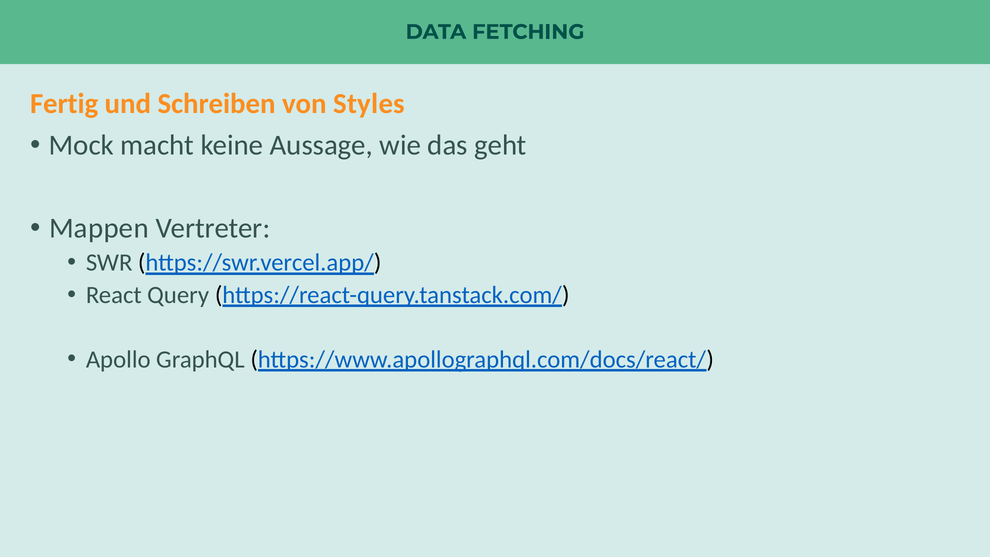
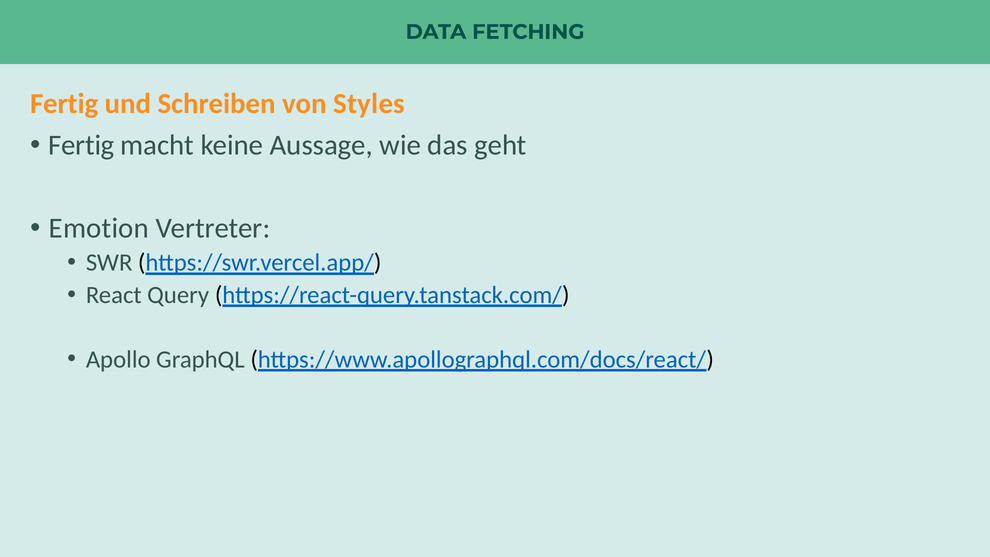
Mock at (81, 145): Mock -> Fertig
Mappen: Mappen -> Emotion
